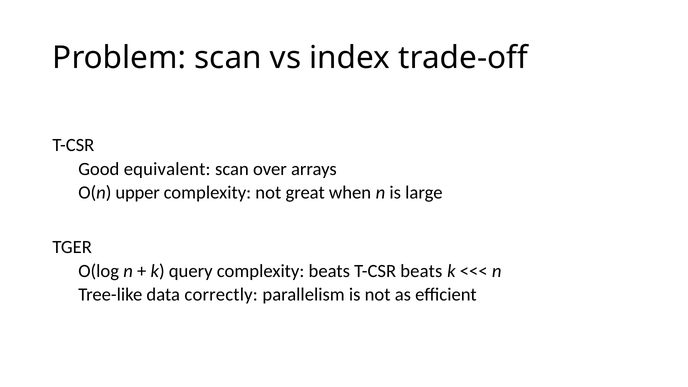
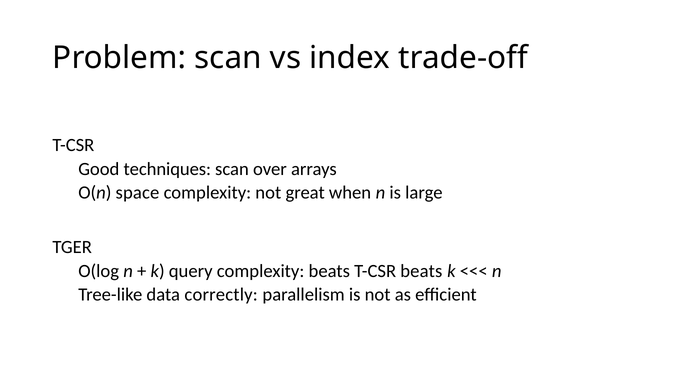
equivalent: equivalent -> techniques
upper: upper -> space
